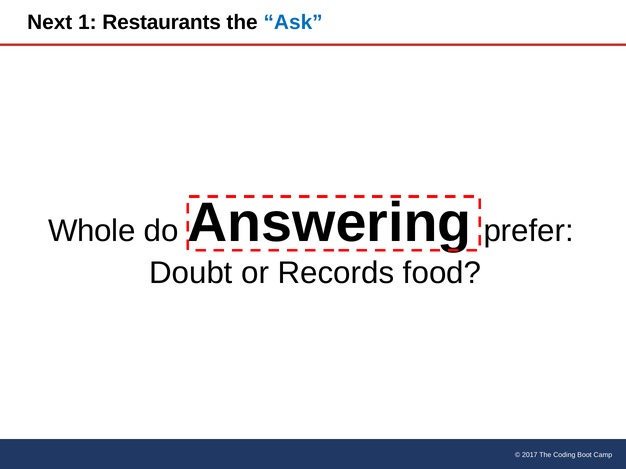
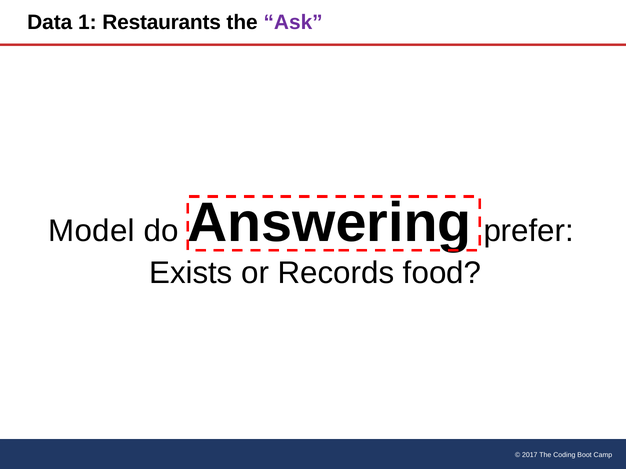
Next: Next -> Data
Ask colour: blue -> purple
Whole: Whole -> Model
Doubt: Doubt -> Exists
